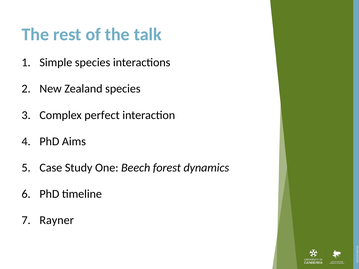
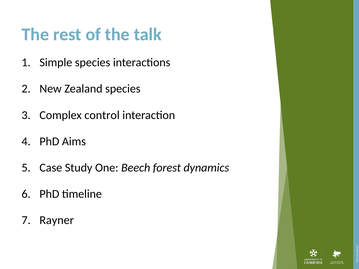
perfect: perfect -> control
